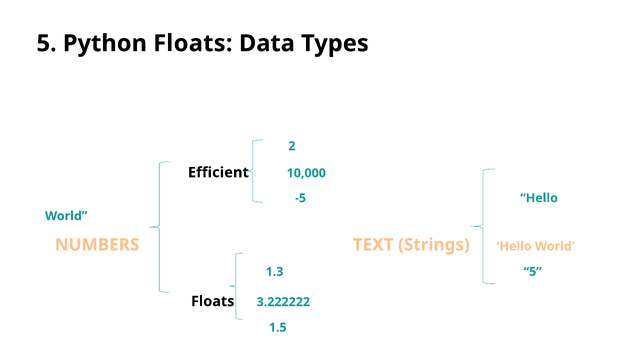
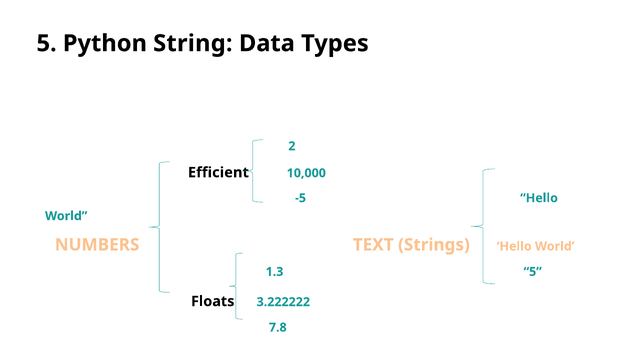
Python Floats: Floats -> String
1.5: 1.5 -> 7.8
